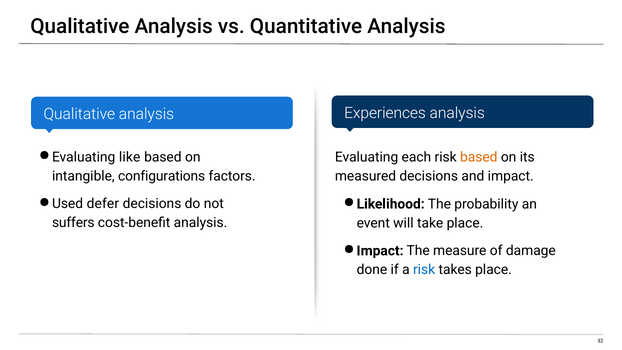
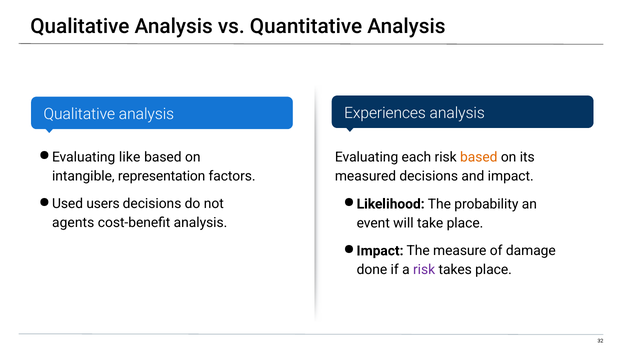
configurations: configurations -> representation
defer: defer -> users
suffers: suffers -> agents
risk at (424, 270) colour: blue -> purple
